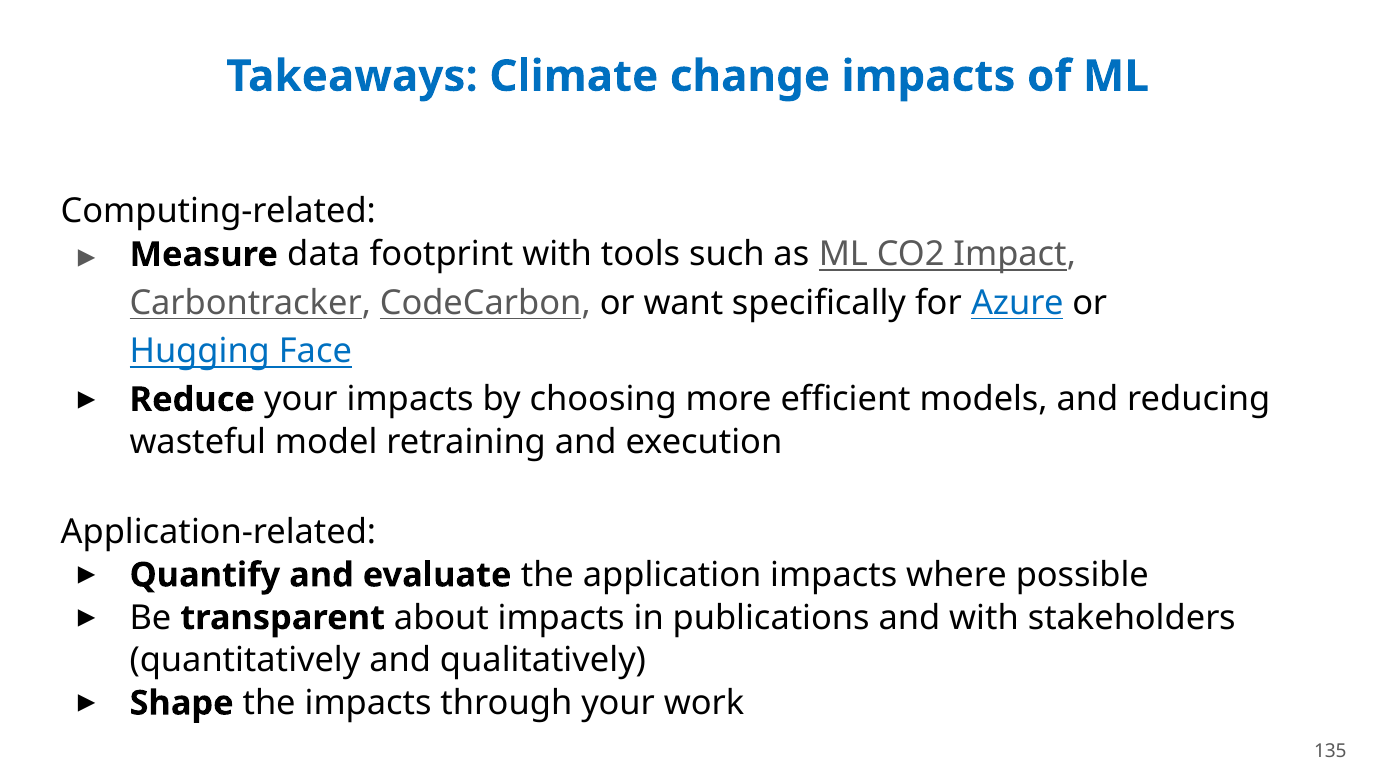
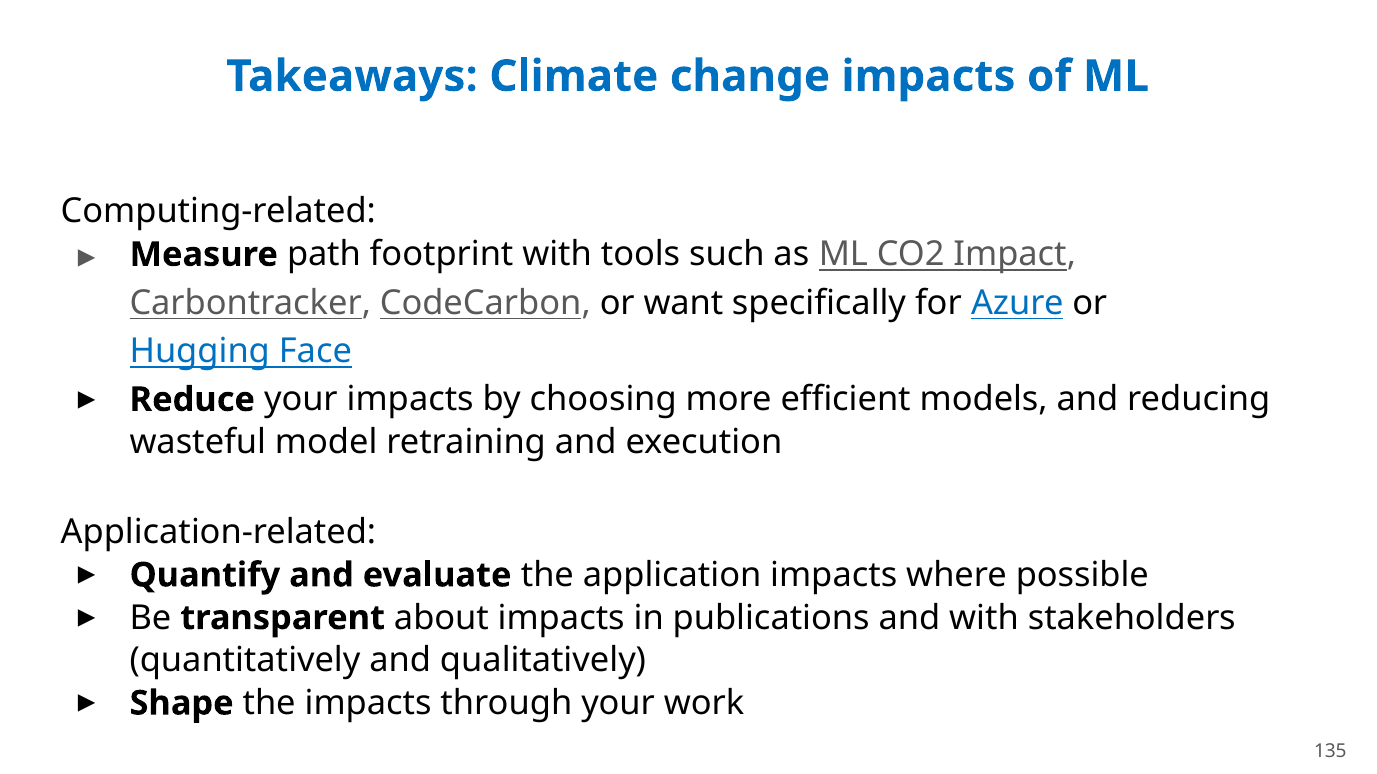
data: data -> path
